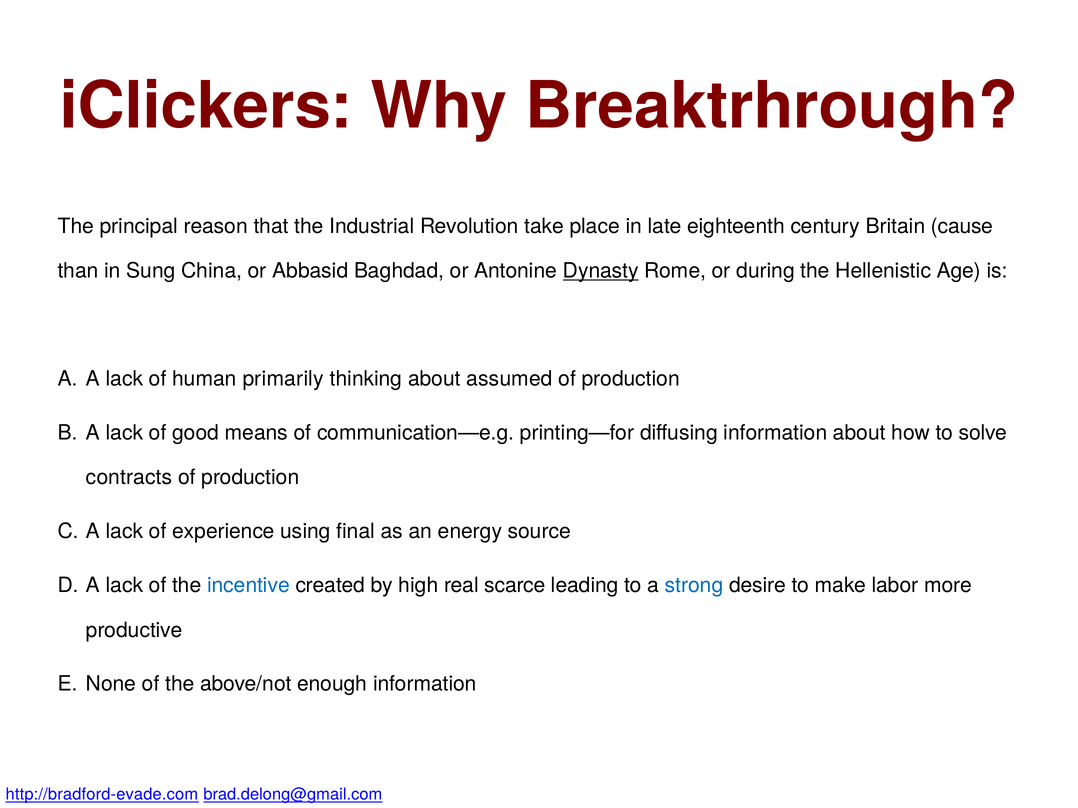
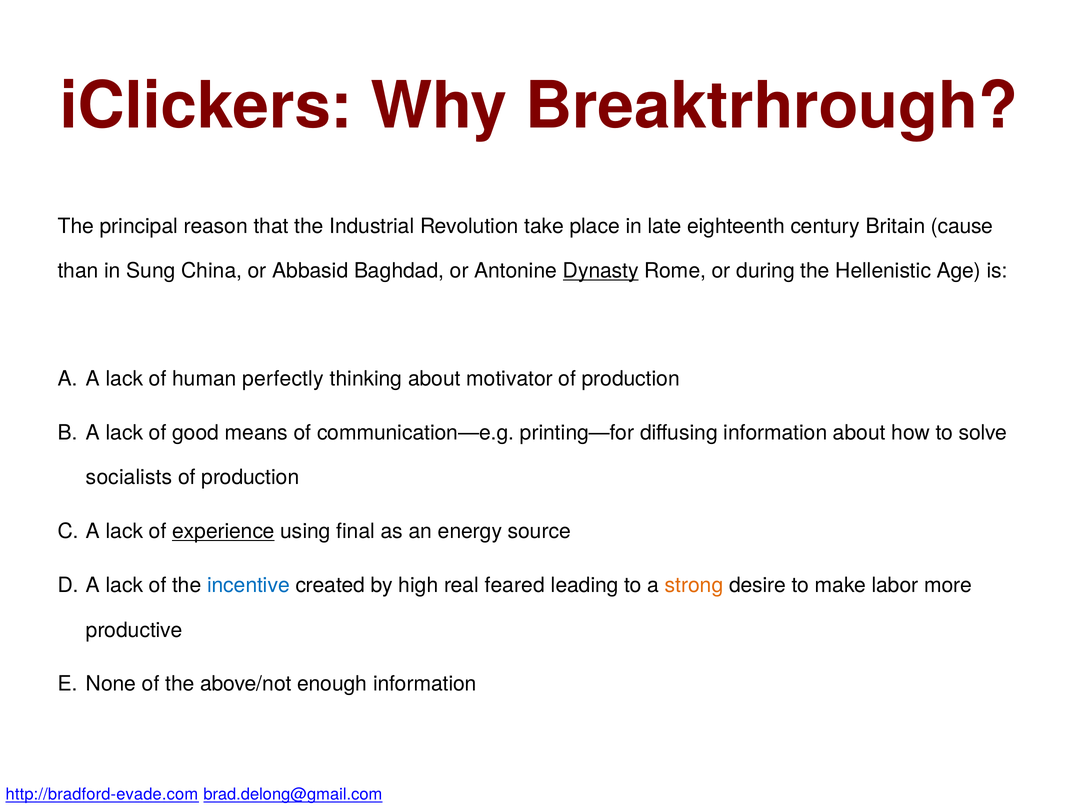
primarily: primarily -> perfectly
assumed: assumed -> motivator
contracts: contracts -> socialists
experience underline: none -> present
scarce: scarce -> feared
strong colour: blue -> orange
